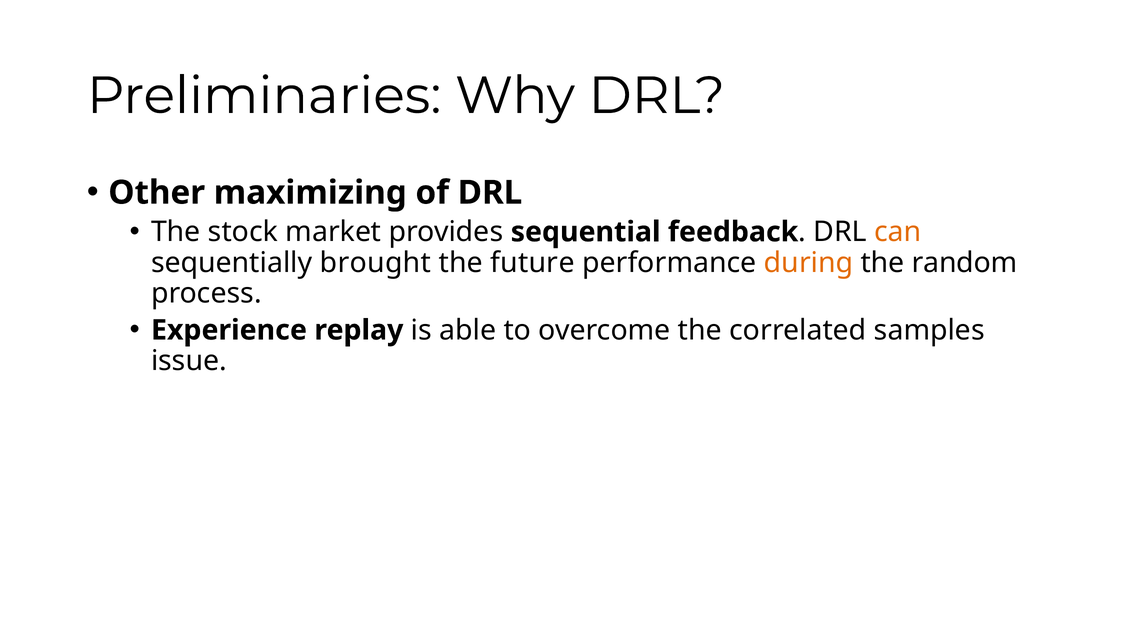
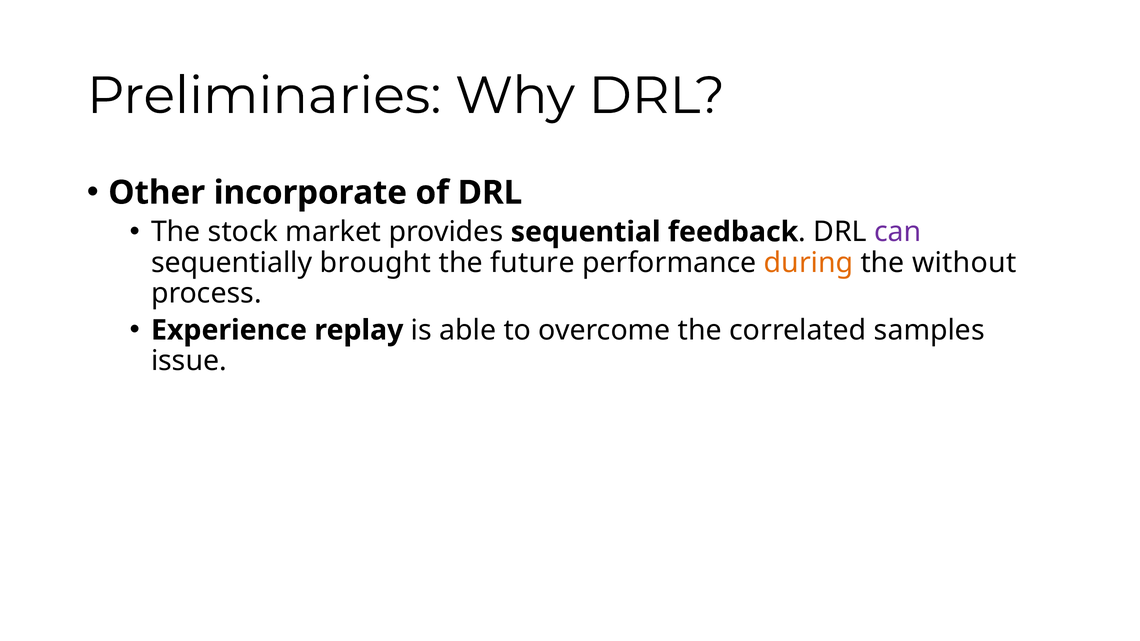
maximizing: maximizing -> incorporate
can colour: orange -> purple
random: random -> without
